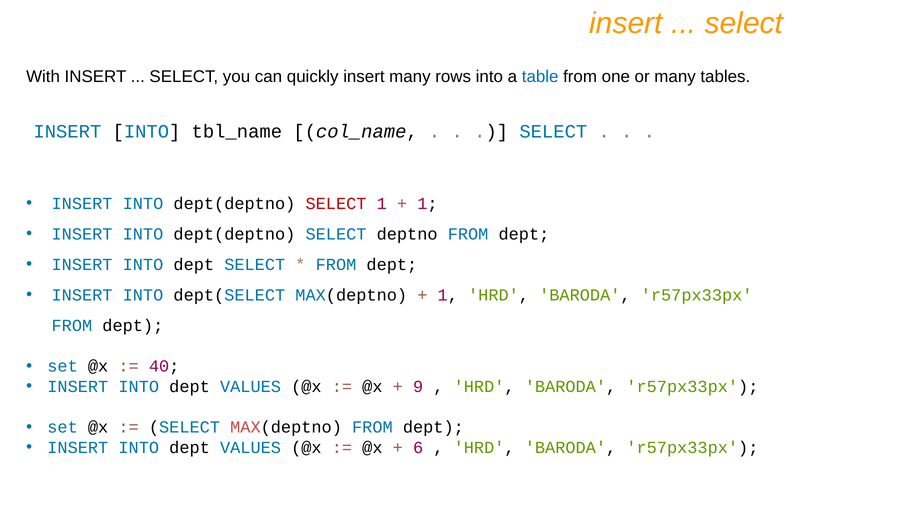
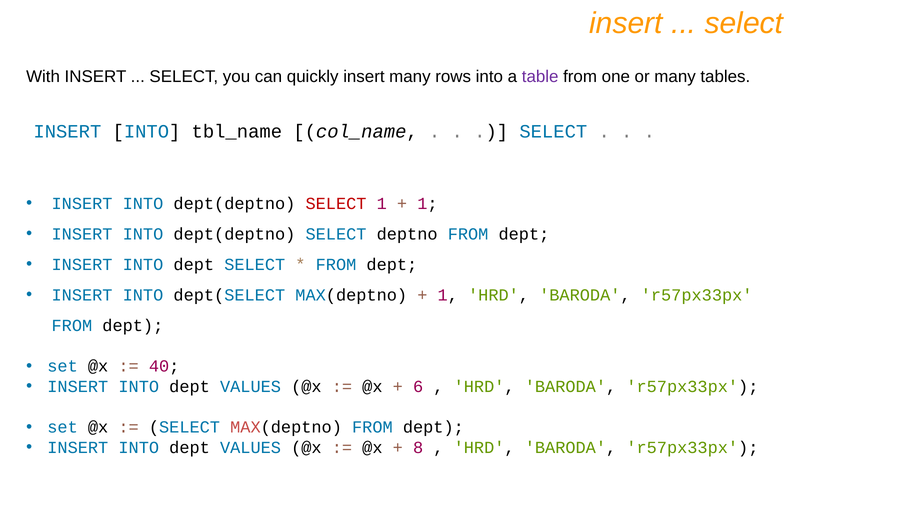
table colour: blue -> purple
9: 9 -> 6
6: 6 -> 8
